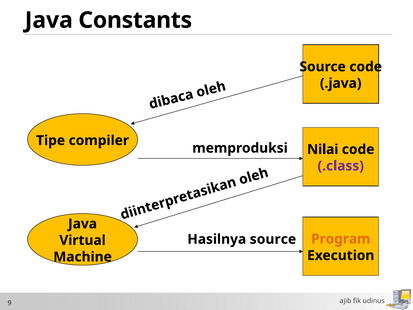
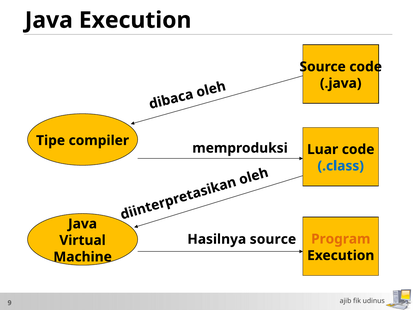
Java Constants: Constants -> Execution
Nilai: Nilai -> Luar
.class colour: purple -> blue
